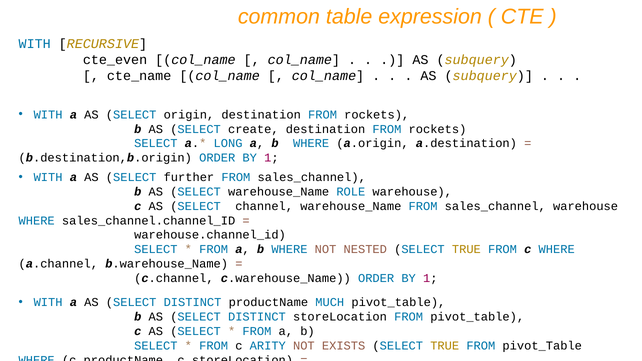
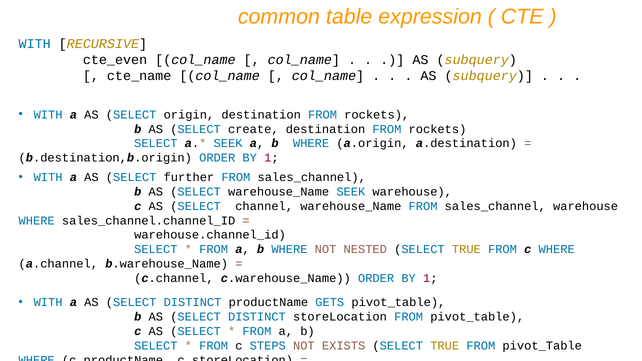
LONG at (228, 144): LONG -> SEEK
warehouse_Name ROLE: ROLE -> SEEK
MUCH: MUCH -> GETS
ARITY: ARITY -> STEPS
